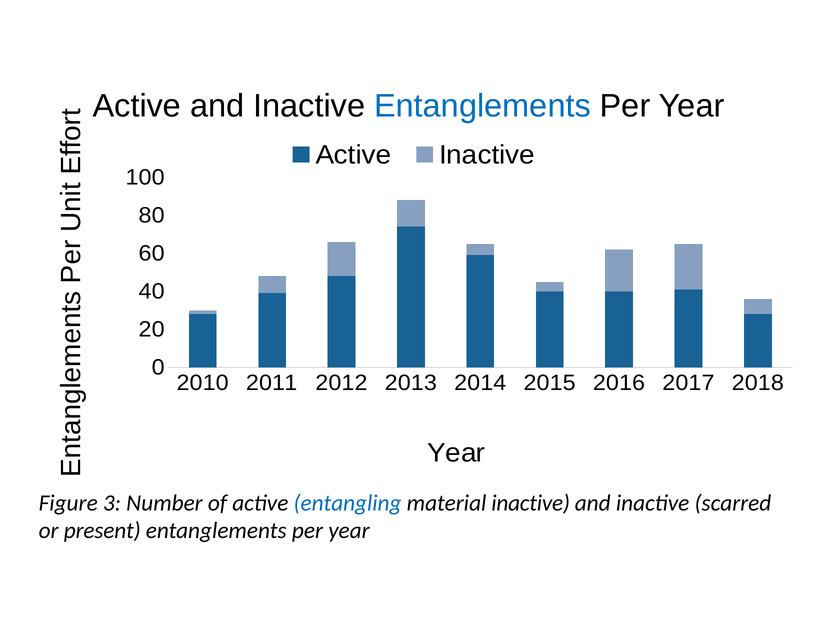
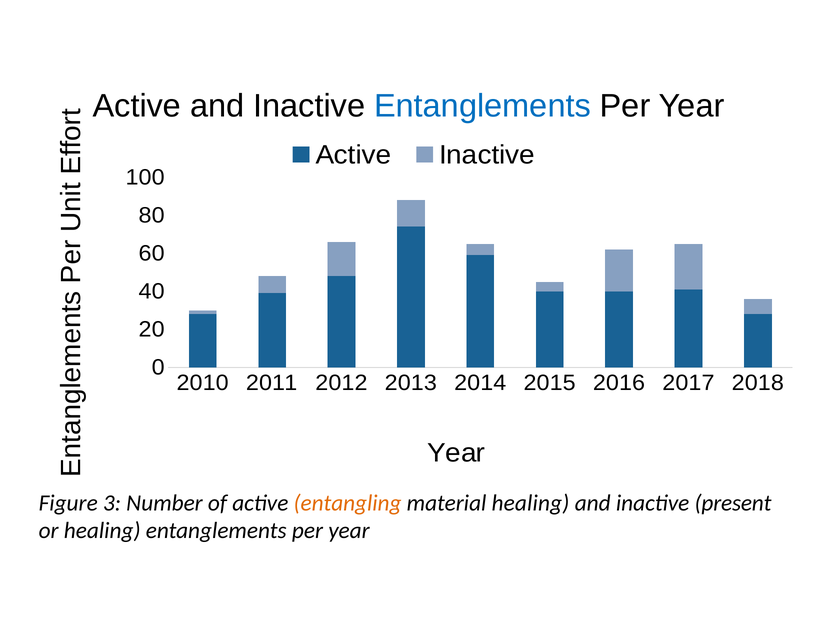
entangling colour: blue -> orange
material inactive: inactive -> healing
scarred: scarred -> present
or present: present -> healing
